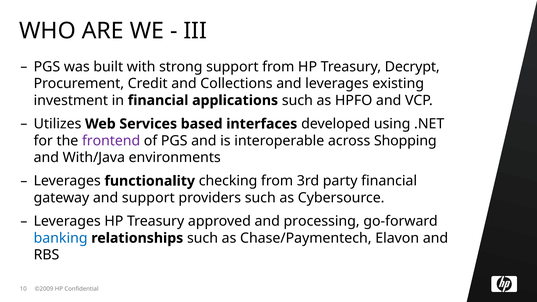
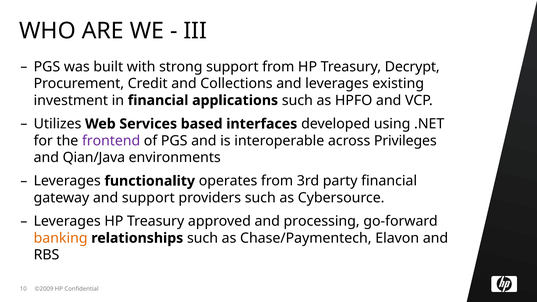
Shopping: Shopping -> Privileges
With/Java: With/Java -> Qian/Java
checking: checking -> operates
banking colour: blue -> orange
